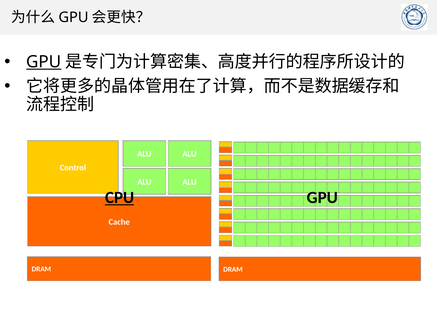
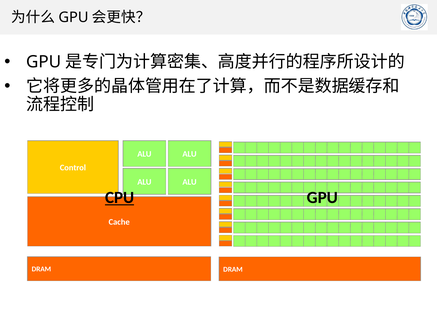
GPU at (44, 62) underline: present -> none
